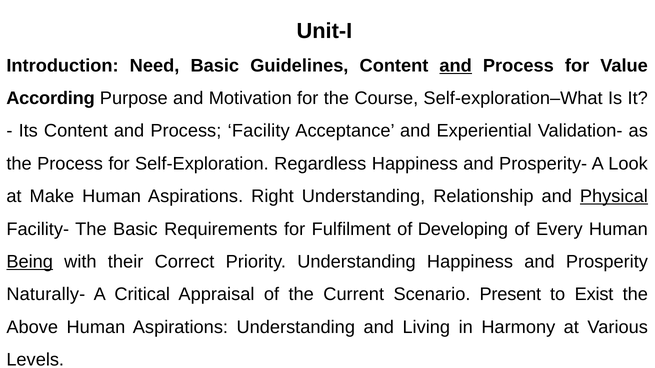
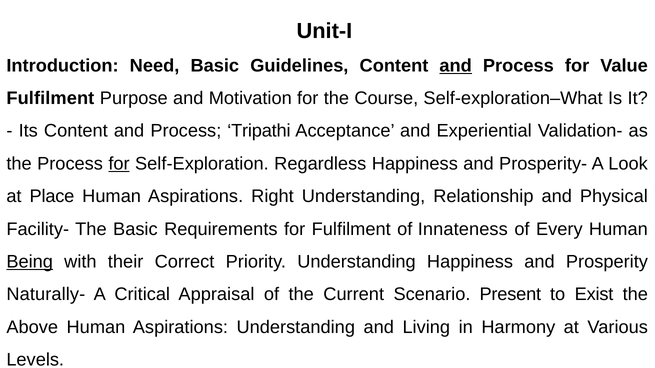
According at (51, 98): According -> Fulfilment
Facility: Facility -> Tripathi
for at (119, 164) underline: none -> present
Make: Make -> Place
Physical underline: present -> none
Developing: Developing -> Innateness
